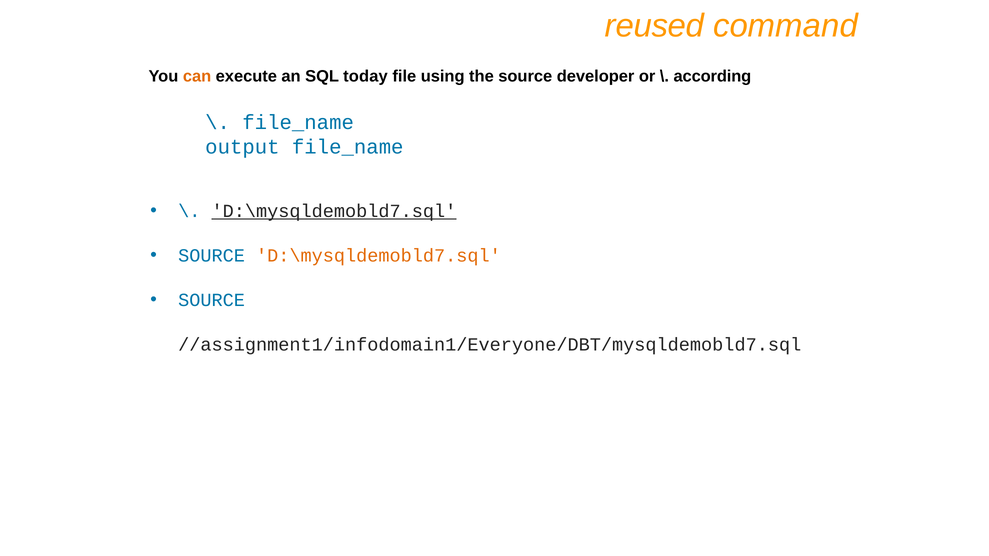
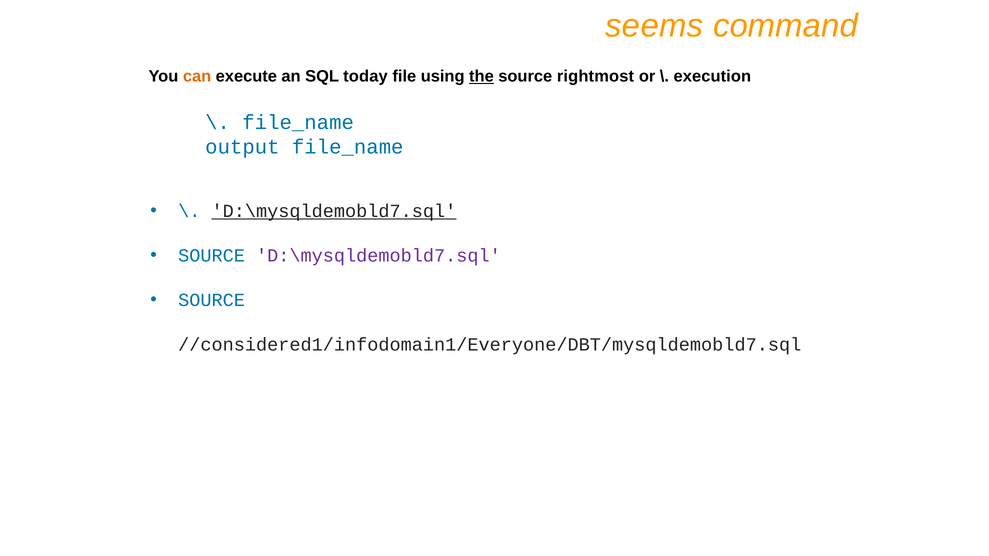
reused: reused -> seems
the underline: none -> present
developer: developer -> rightmost
according: according -> execution
D:\mysqldemobld7.sql at (378, 256) colour: orange -> purple
//assignment1/infodomain1/Everyone/DBT/mysqldemobld7.sql: //assignment1/infodomain1/Everyone/DBT/mysqldemobld7.sql -> //considered1/infodomain1/Everyone/DBT/mysqldemobld7.sql
